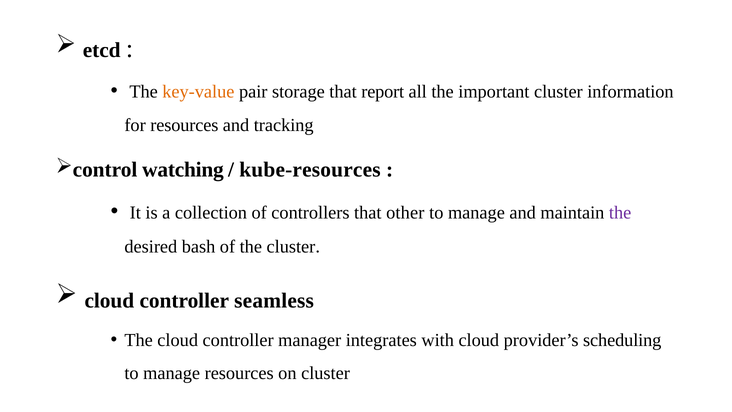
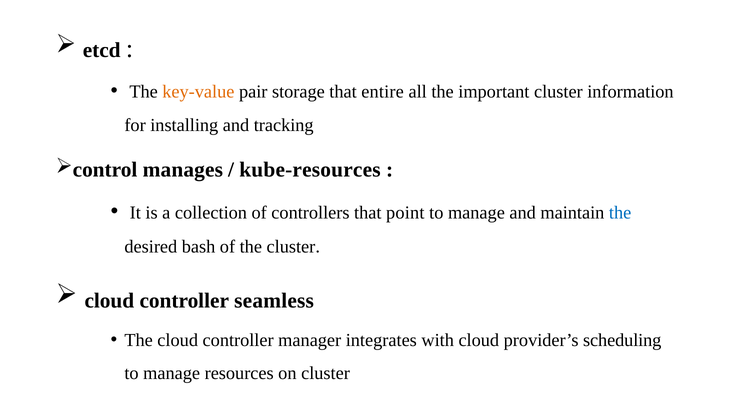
report: report -> entire
for resources: resources -> installing
watching: watching -> manages
other: other -> point
the at (620, 213) colour: purple -> blue
